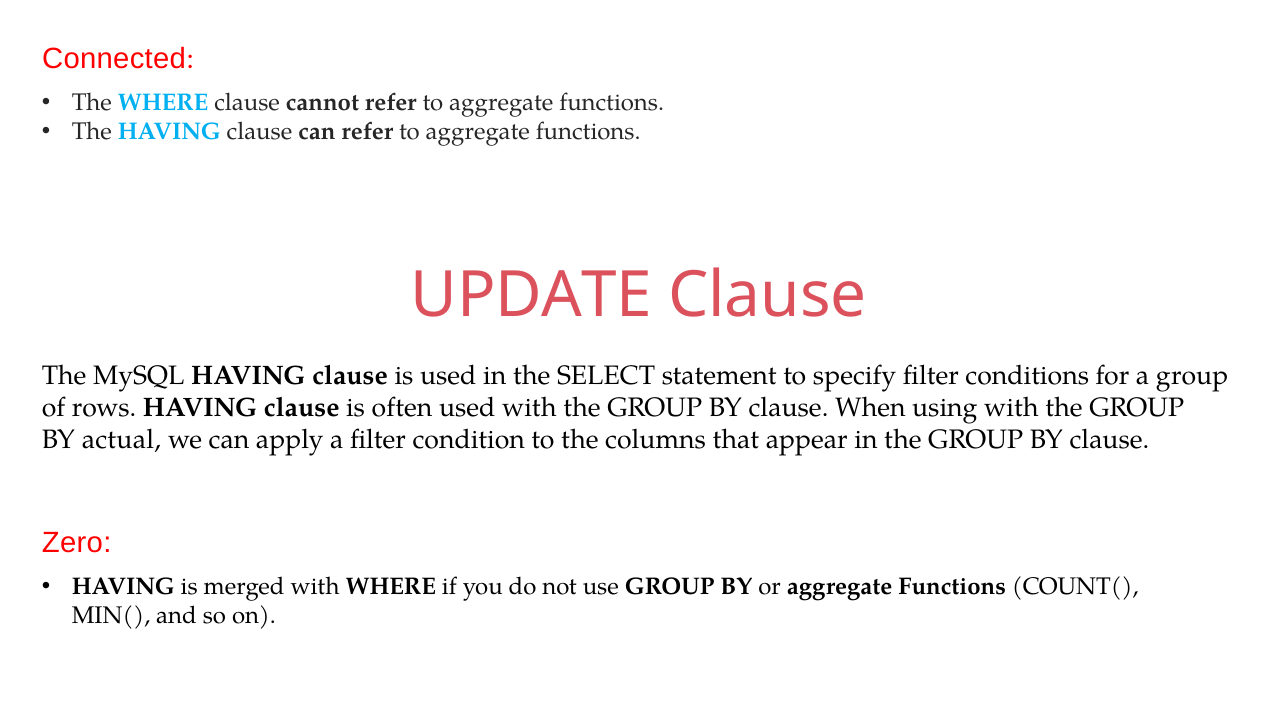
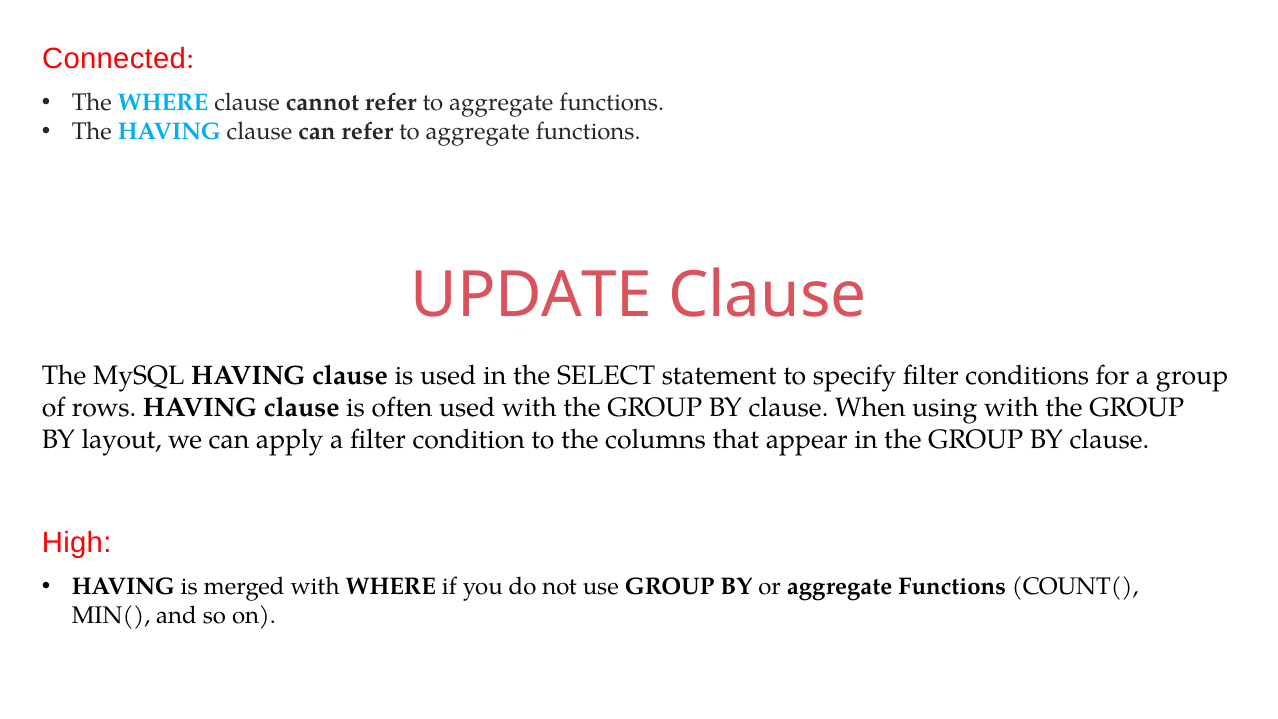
actual: actual -> layout
Zero: Zero -> High
